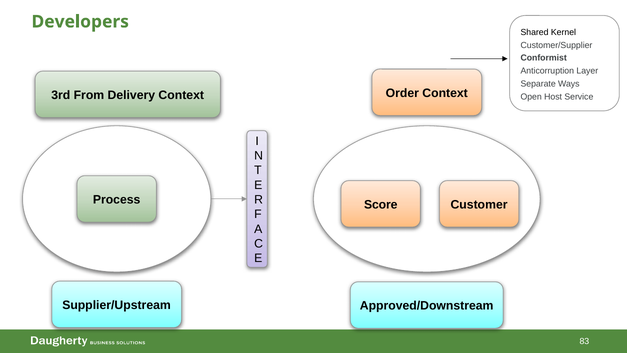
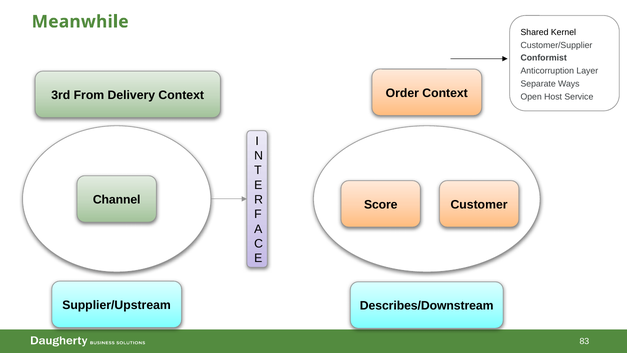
Developers: Developers -> Meanwhile
Process: Process -> Channel
Approved/Downstream: Approved/Downstream -> Describes/Downstream
